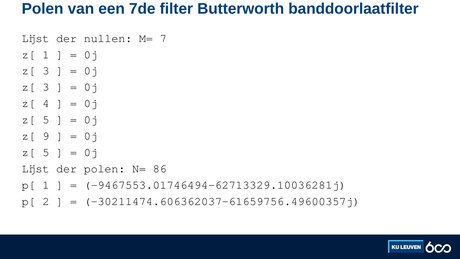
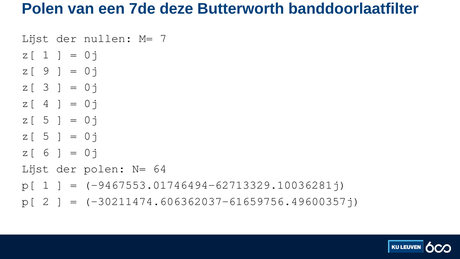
filter: filter -> deze
3 at (46, 71): 3 -> 9
9 at (46, 136): 9 -> 5
5 at (46, 152): 5 -> 6
86: 86 -> 64
